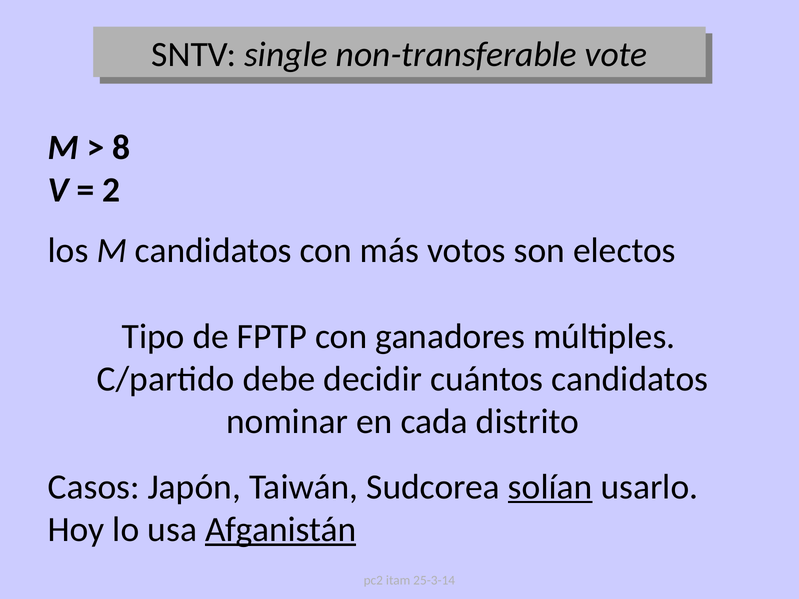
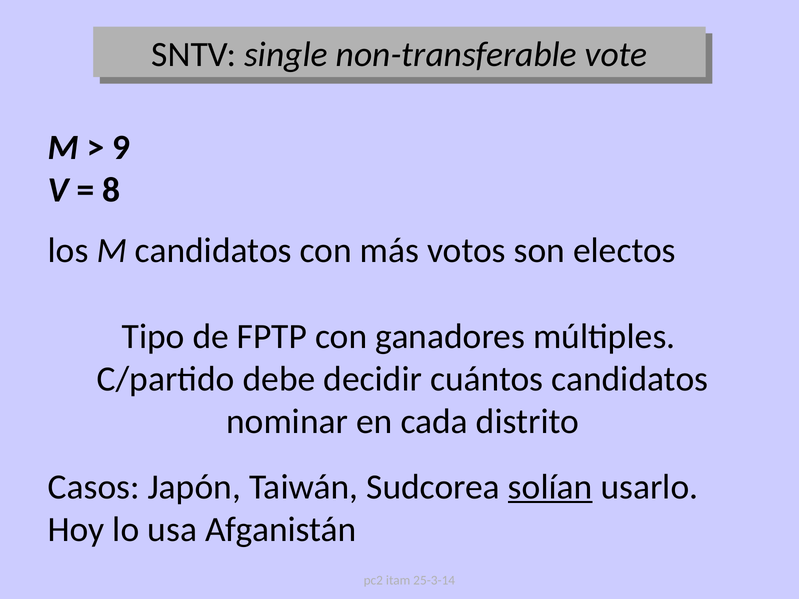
8: 8 -> 9
2: 2 -> 8
Afganistán underline: present -> none
